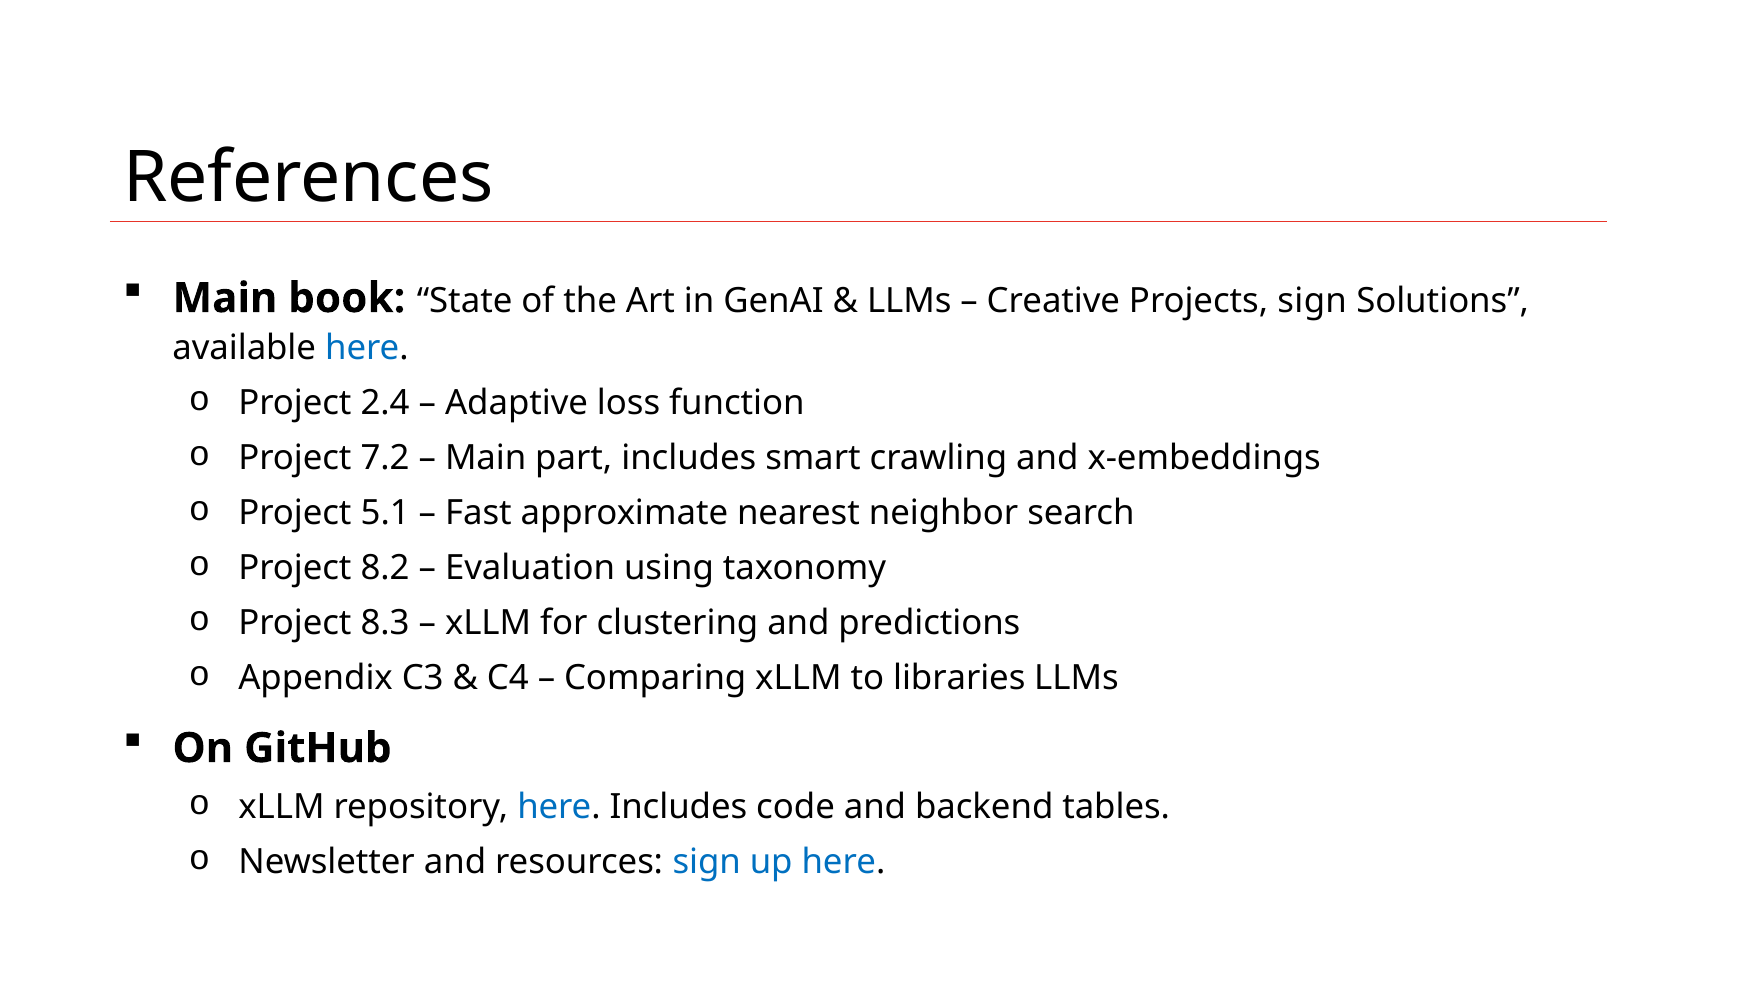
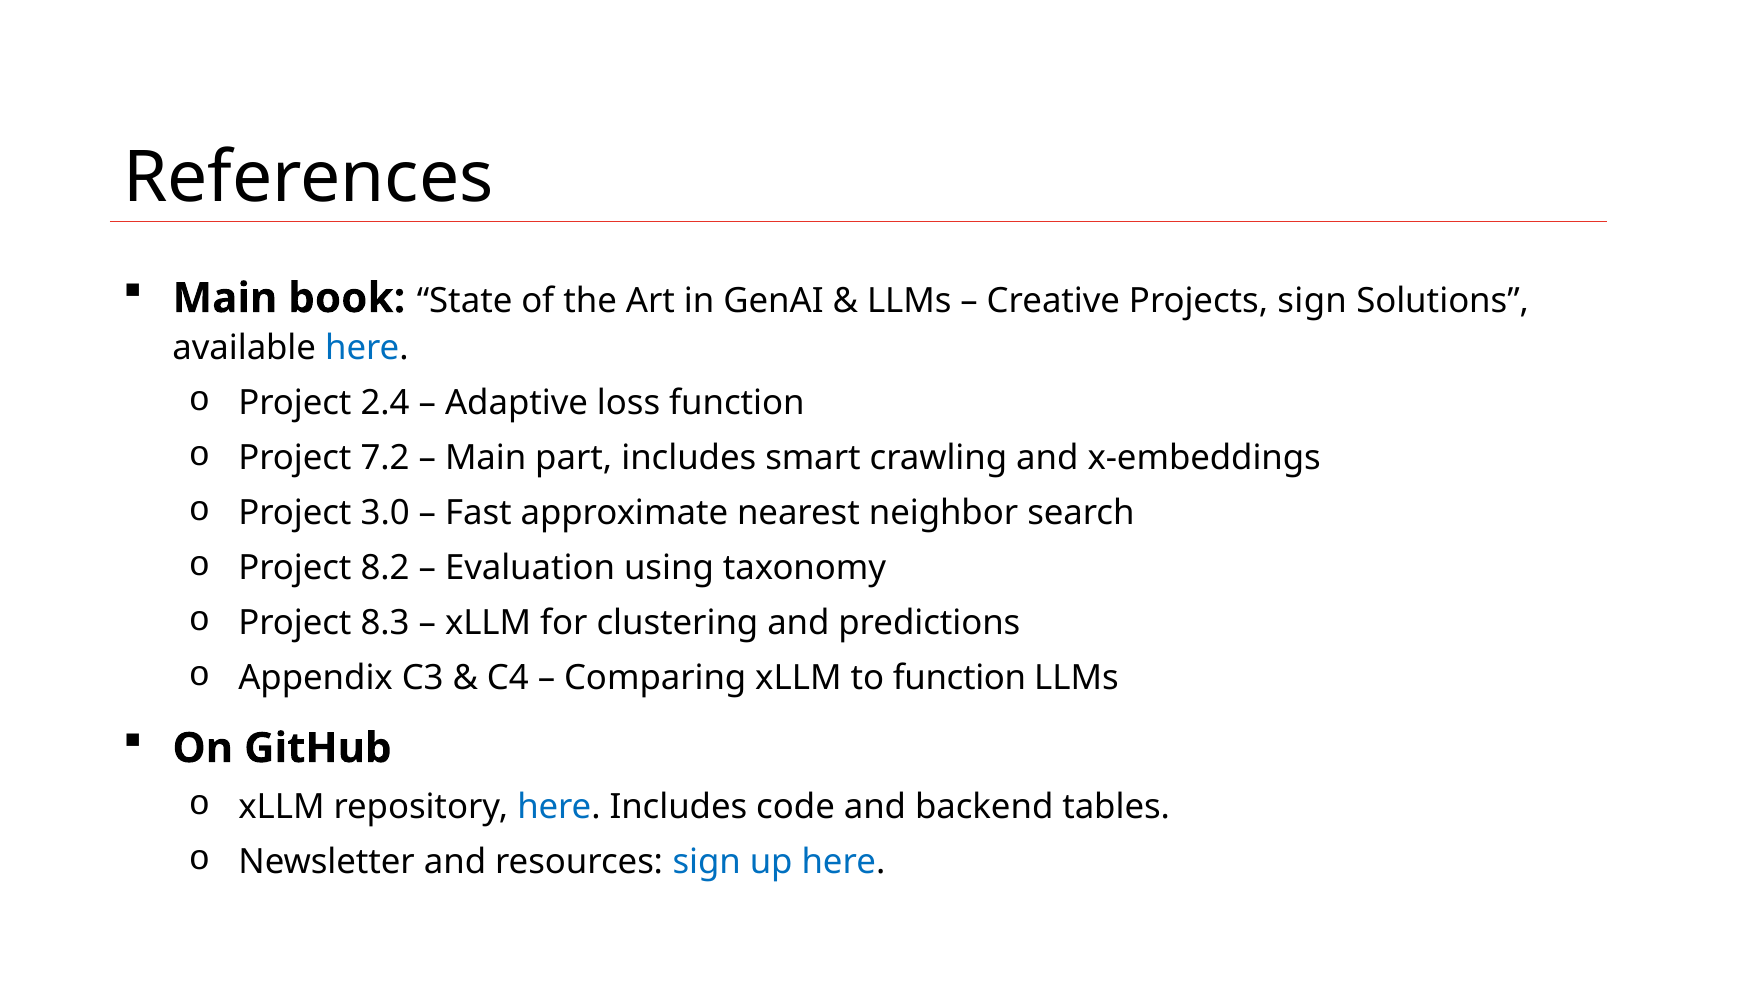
5.1: 5.1 -> 3.0
to libraries: libraries -> function
